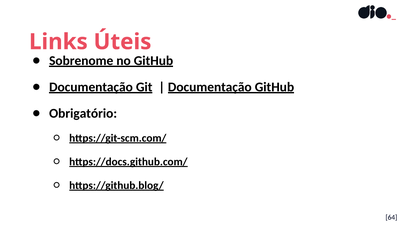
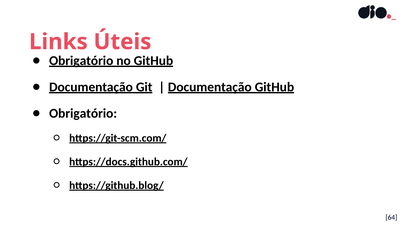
Sobrenome at (81, 61): Sobrenome -> Obrigatório
